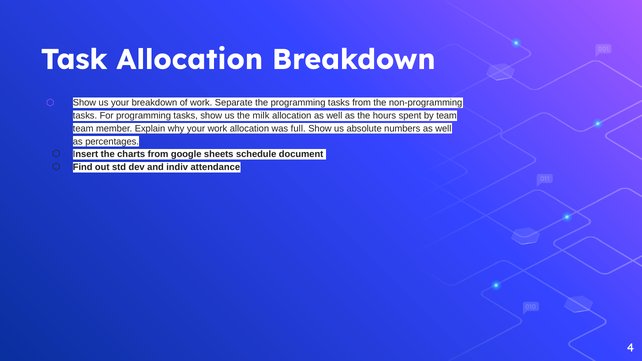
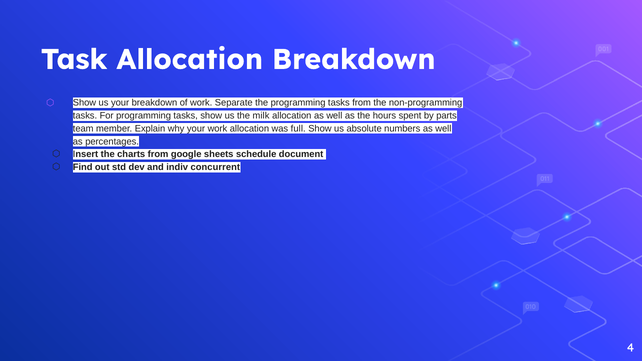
by team: team -> parts
attendance: attendance -> concurrent
